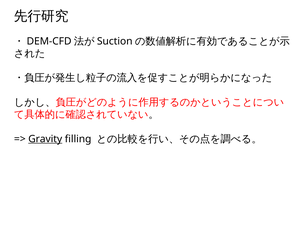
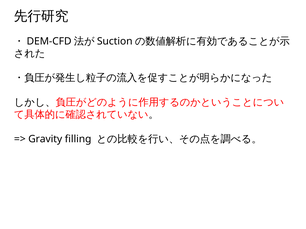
Gravity underline: present -> none
